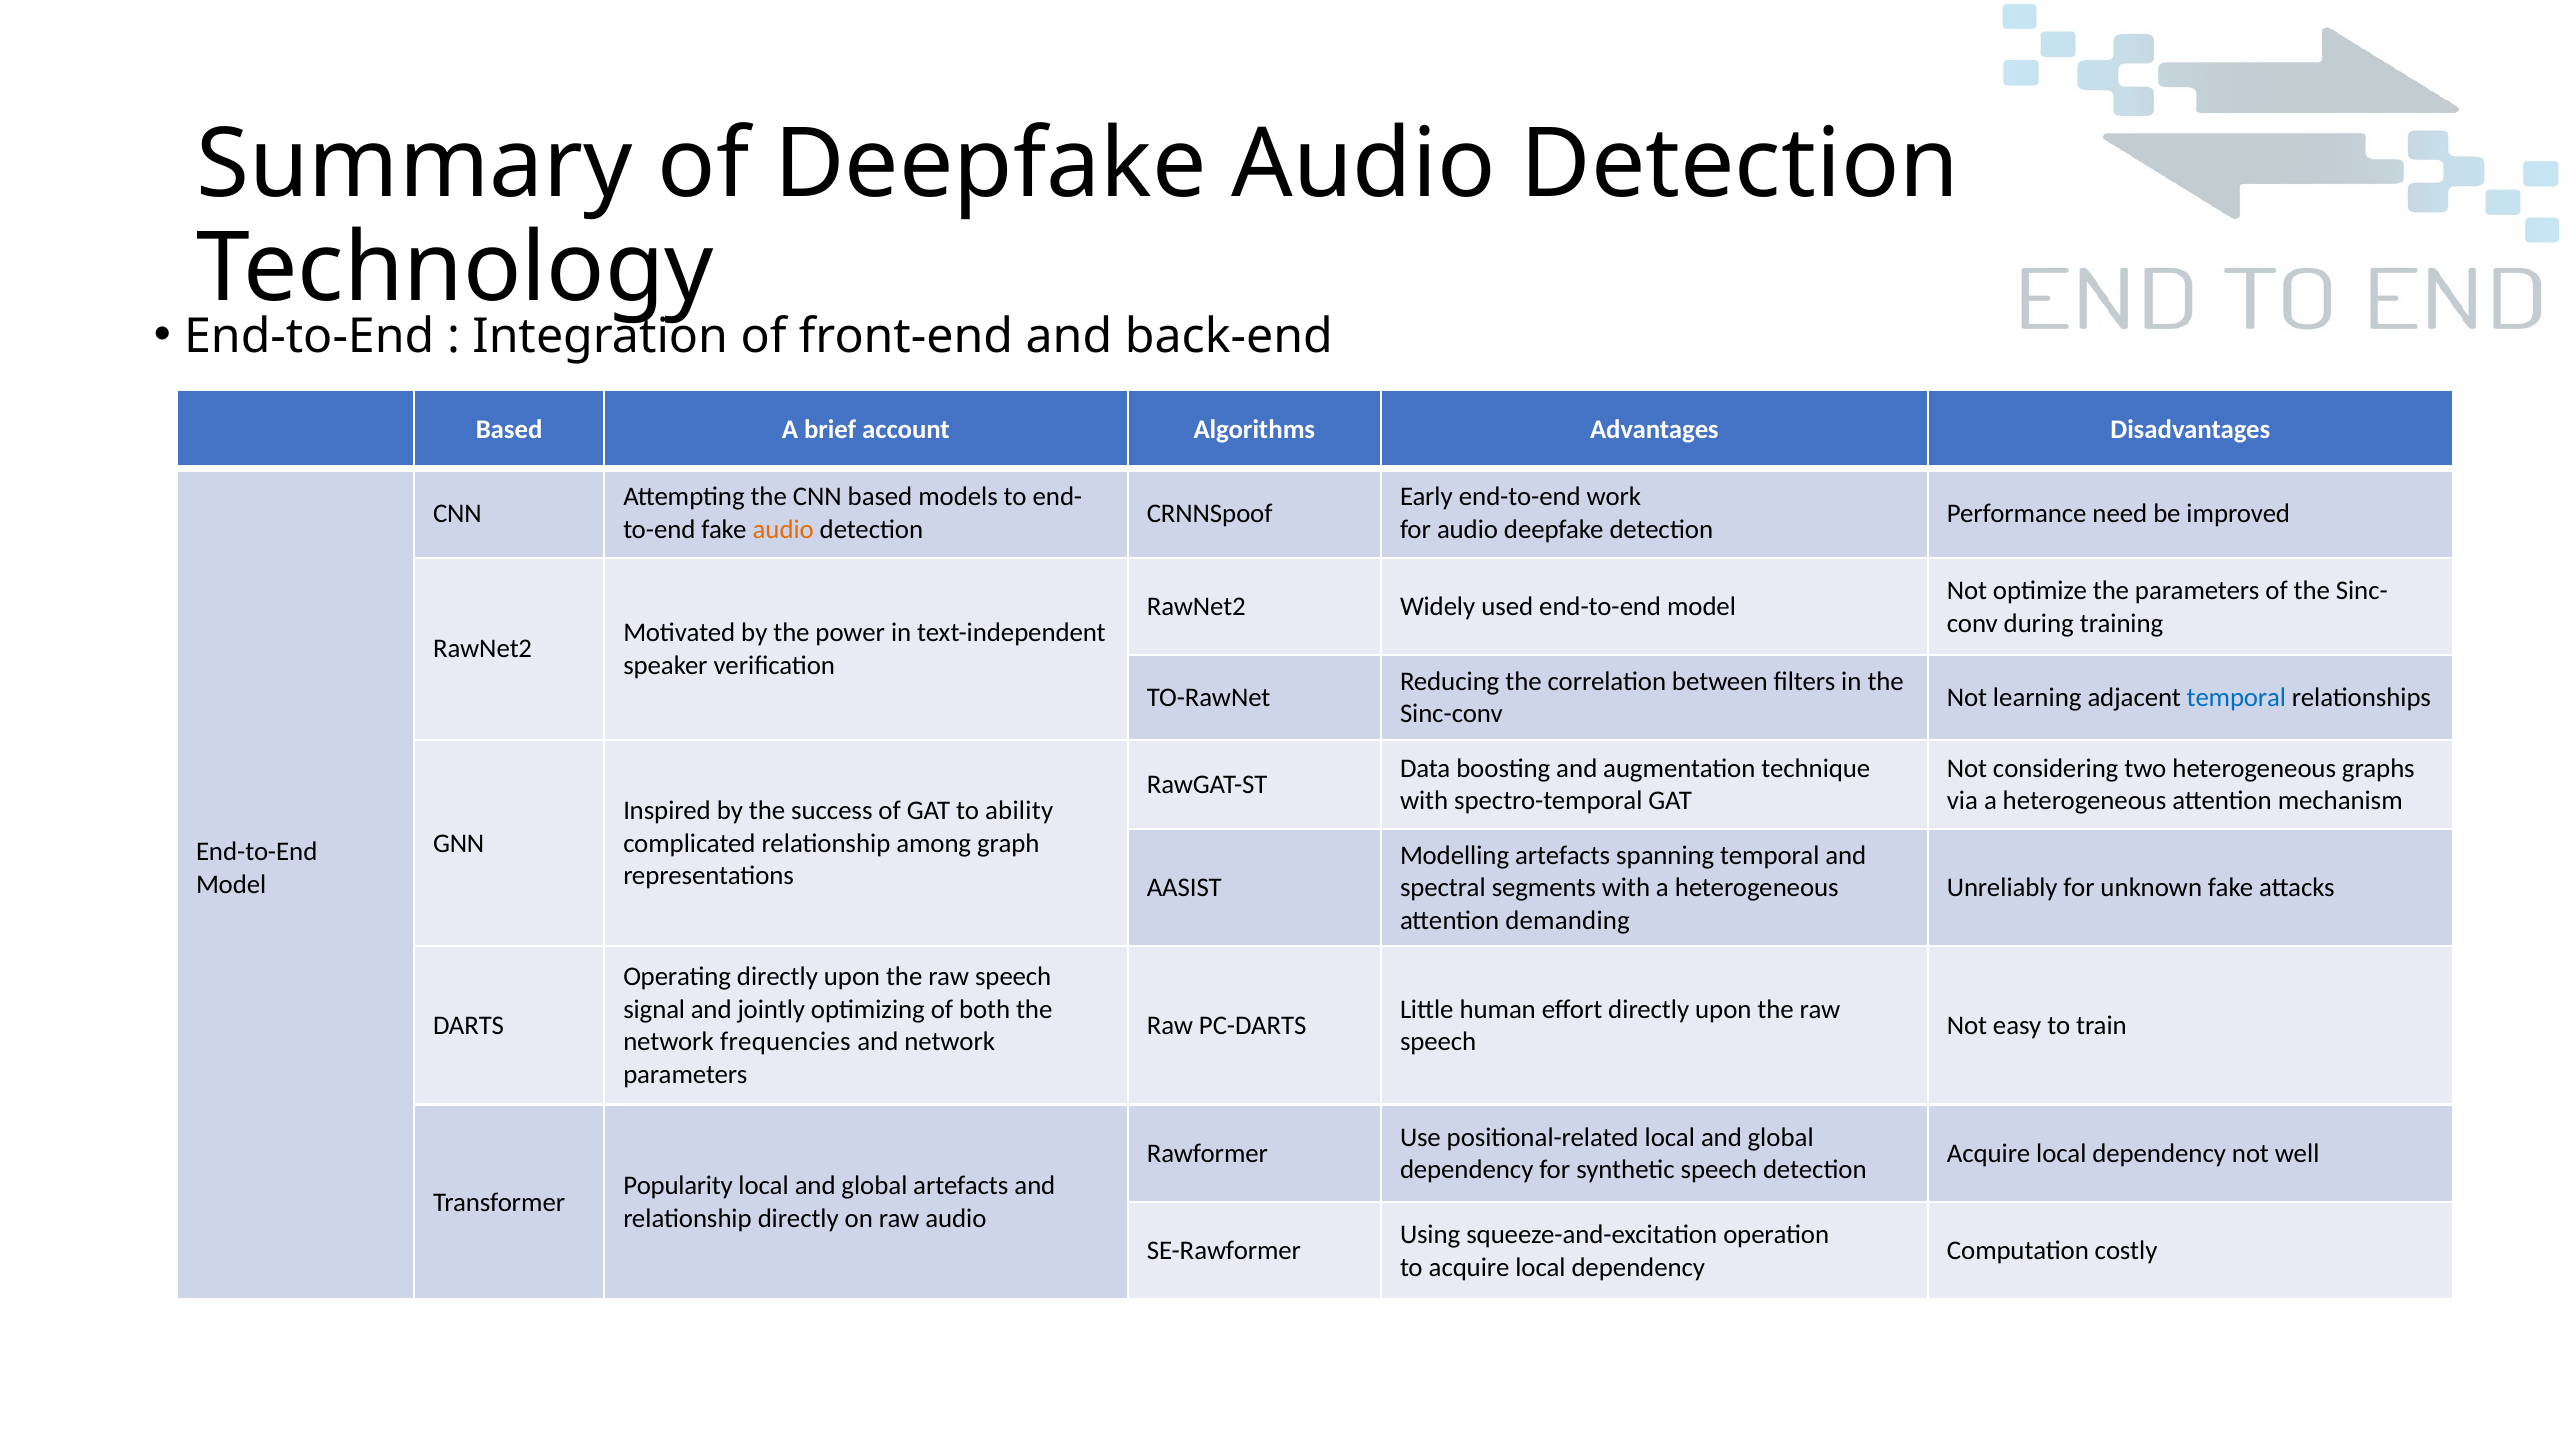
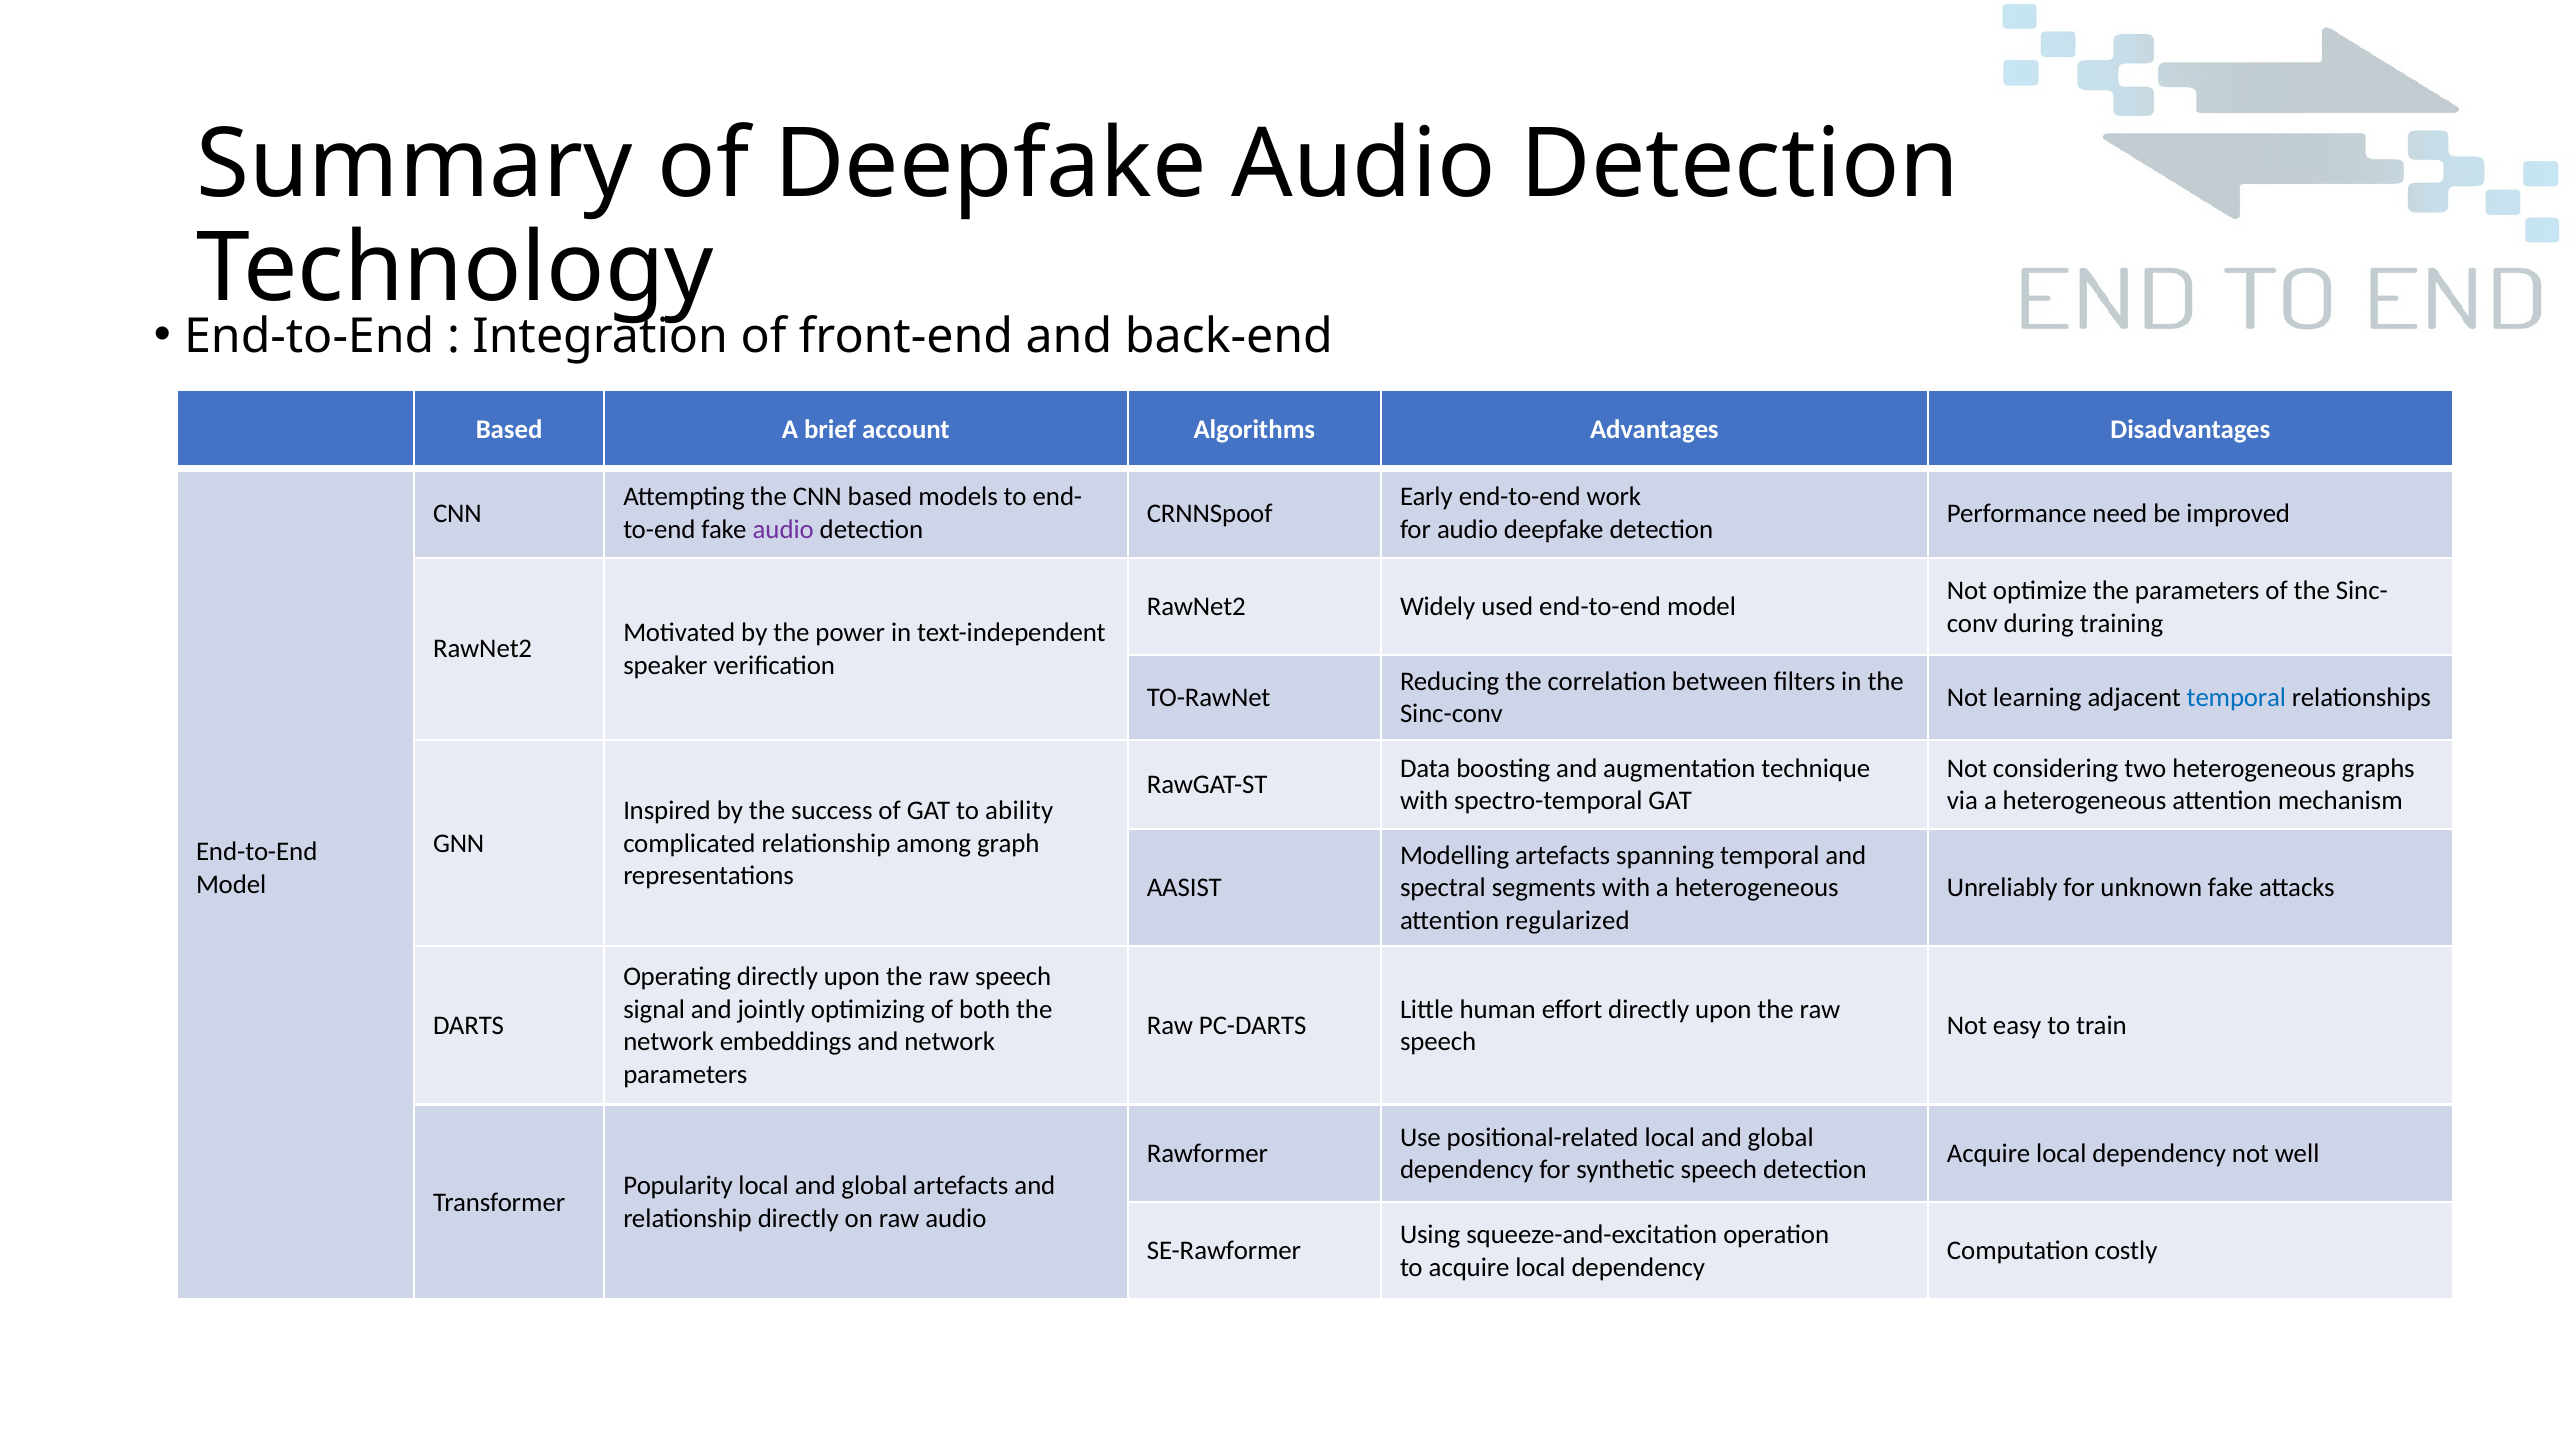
audio at (783, 530) colour: orange -> purple
demanding: demanding -> regularized
frequencies: frequencies -> embeddings
